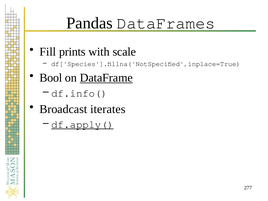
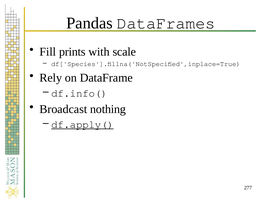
Bool: Bool -> Rely
DataFrame underline: present -> none
iterates: iterates -> nothing
